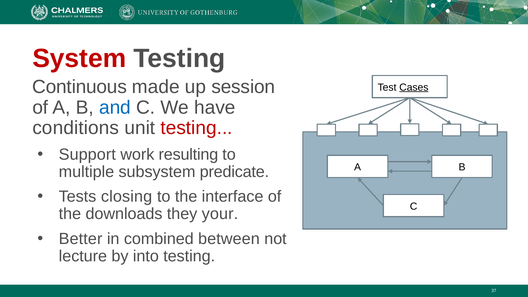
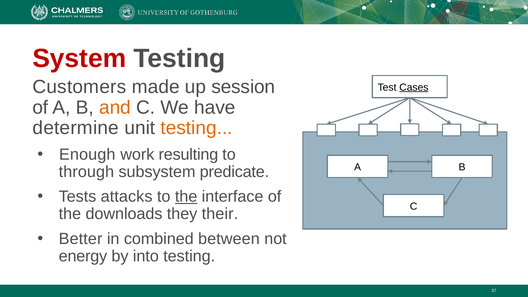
Continuous: Continuous -> Customers
and colour: blue -> orange
conditions: conditions -> determine
testing at (197, 128) colour: red -> orange
Support: Support -> Enough
multiple: multiple -> through
closing: closing -> attacks
the at (186, 197) underline: none -> present
your: your -> their
lecture: lecture -> energy
